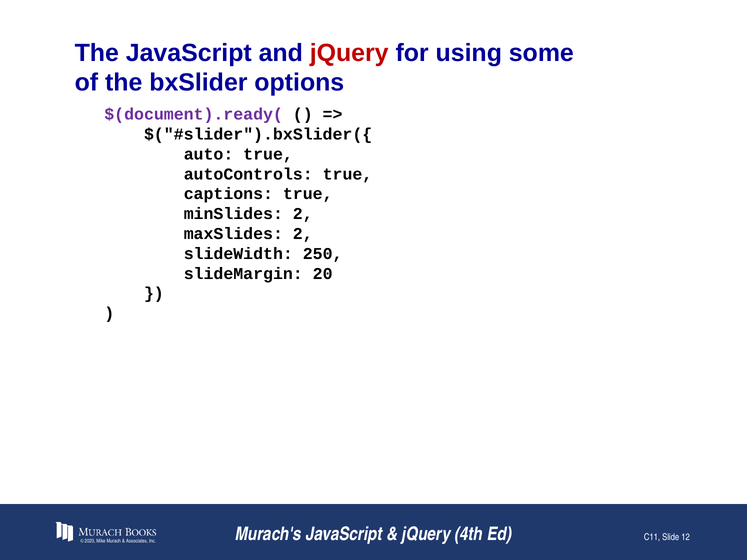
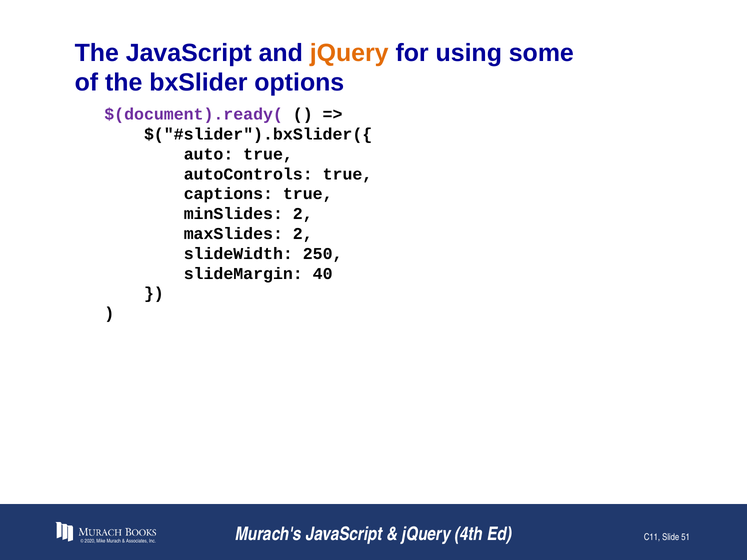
jQuery at (349, 53) colour: red -> orange
20: 20 -> 40
12: 12 -> 51
